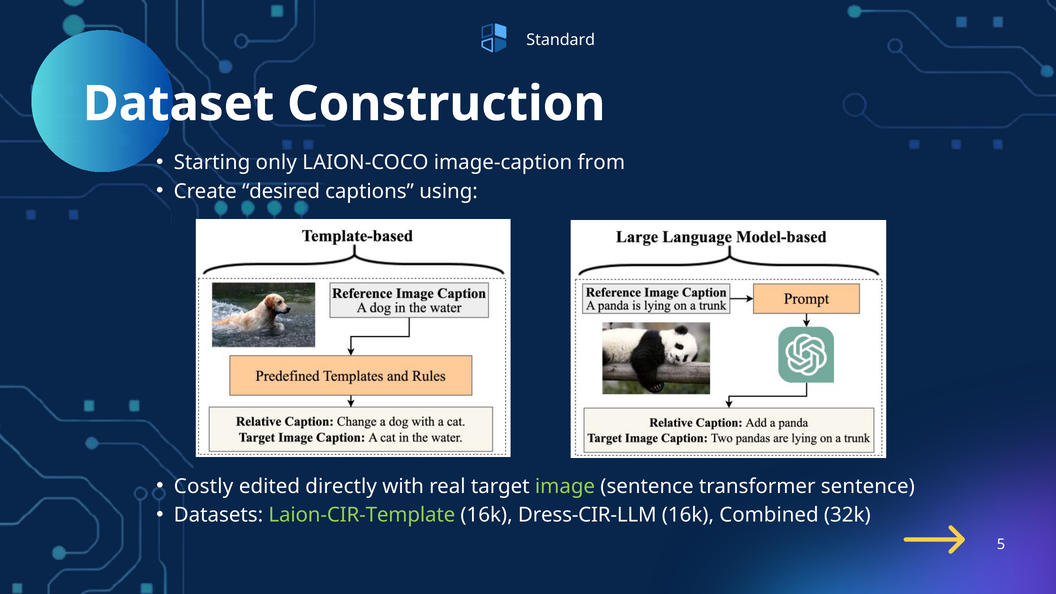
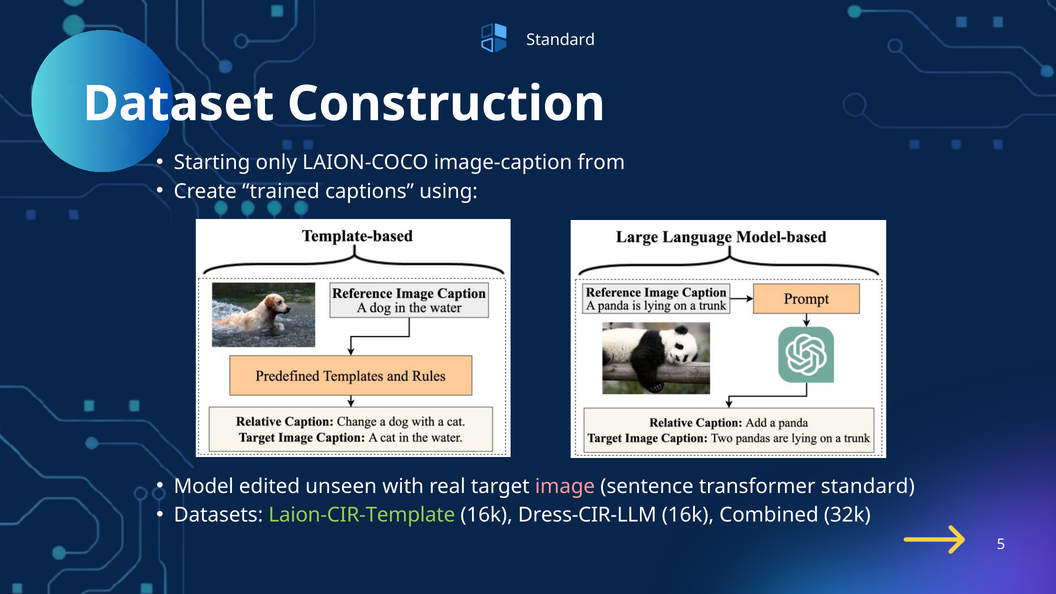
desired: desired -> trained
Costly: Costly -> Model
directly: directly -> unseen
image colour: light green -> pink
transformer sentence: sentence -> standard
